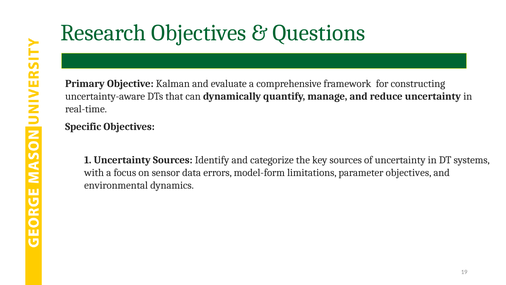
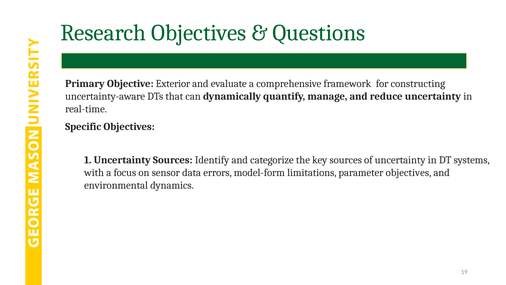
Kalman: Kalman -> Exterior
